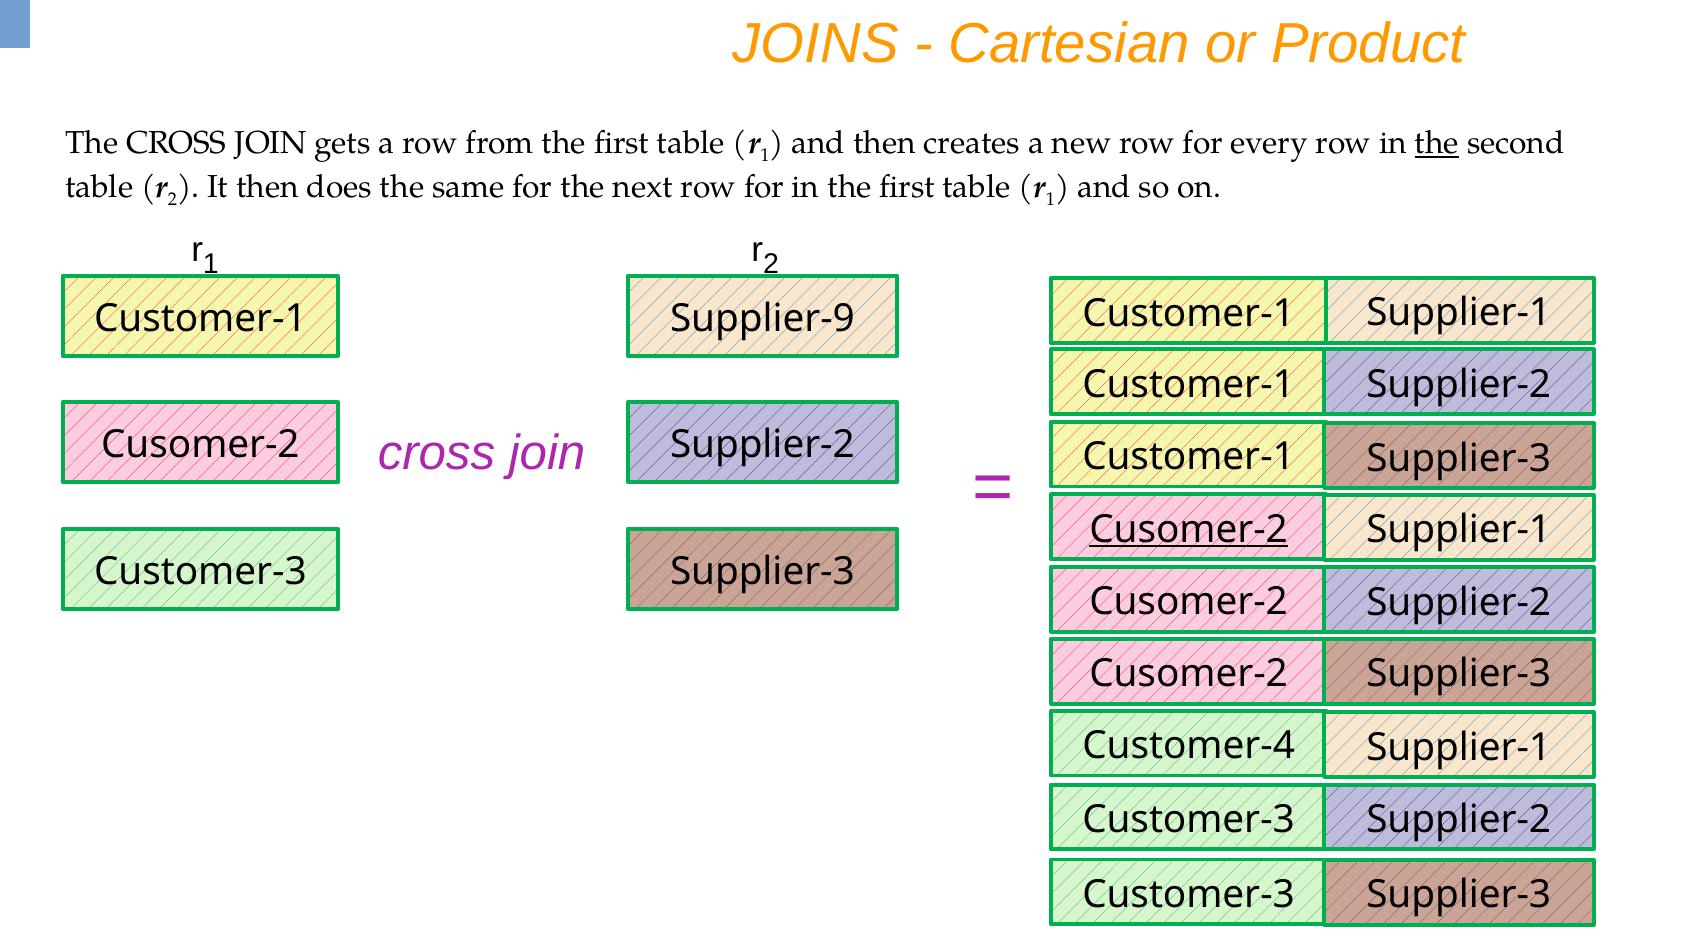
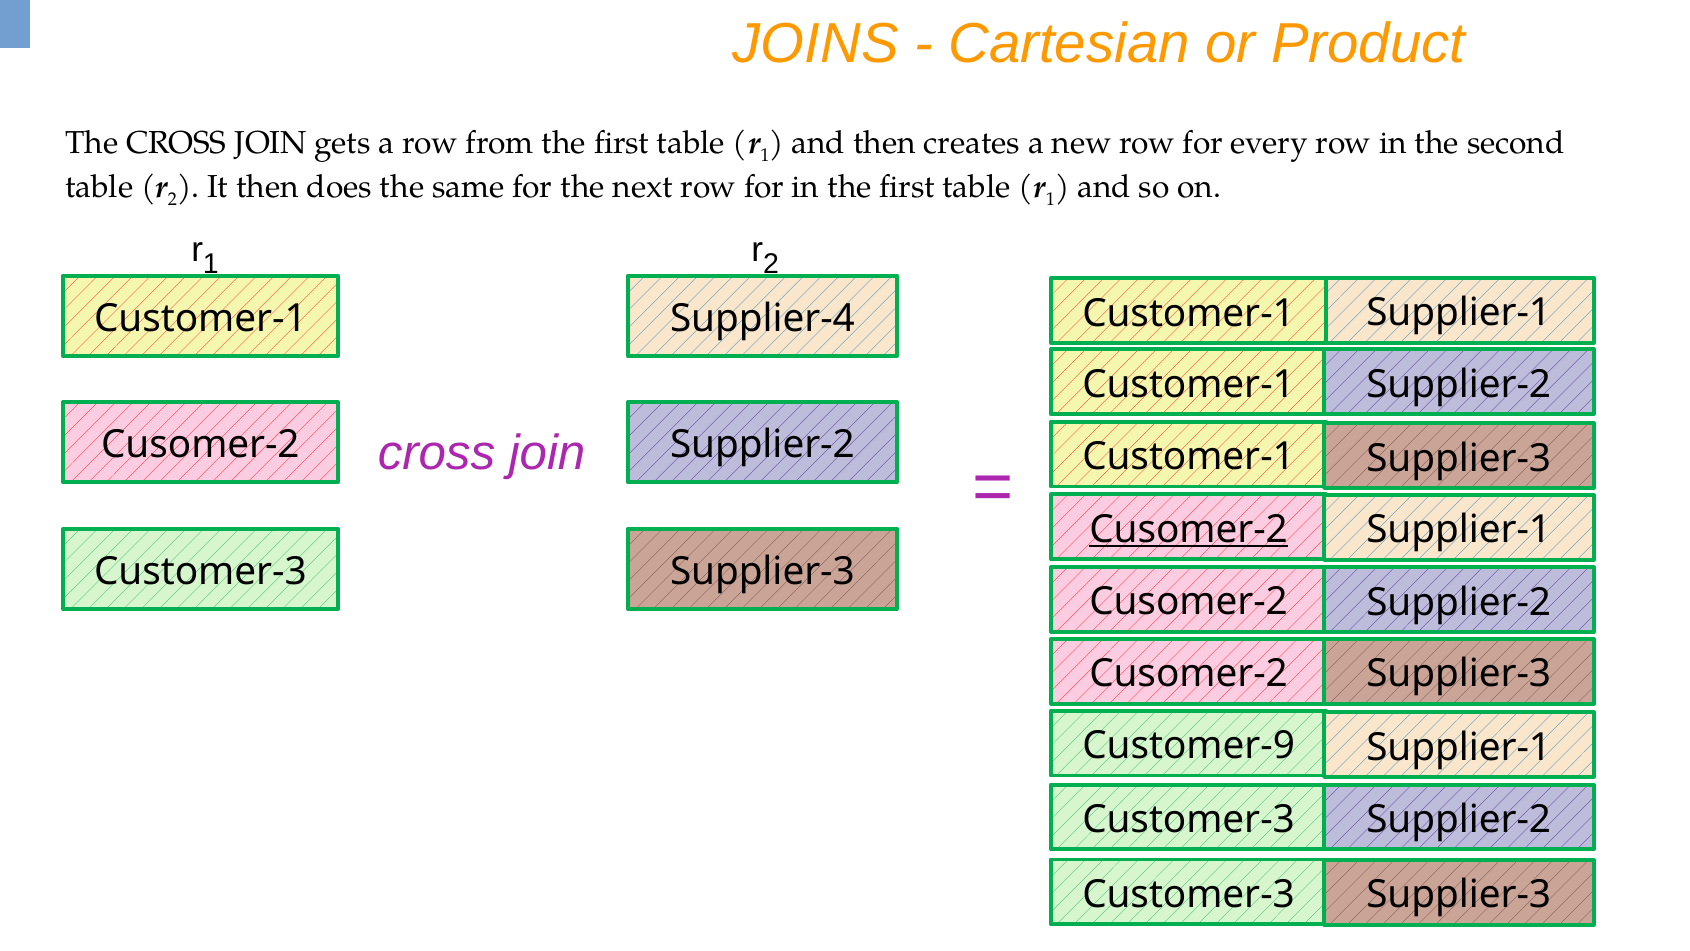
the at (1437, 143) underline: present -> none
Supplier-9: Supplier-9 -> Supplier-4
Customer-4: Customer-4 -> Customer-9
